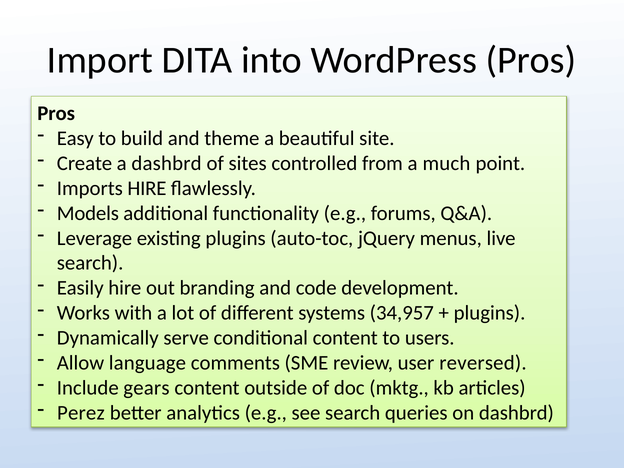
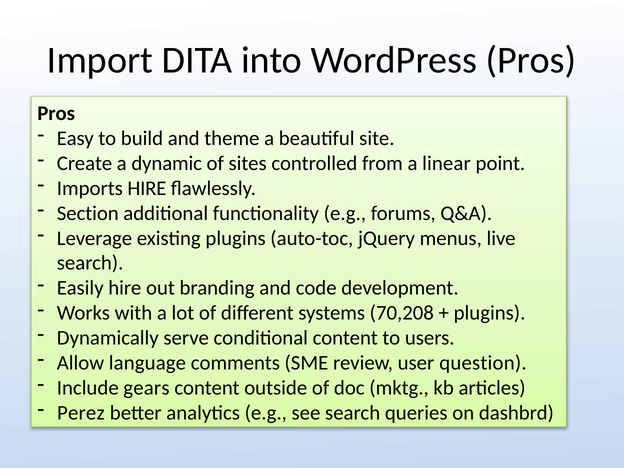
a dashbrd: dashbrd -> dynamic
much: much -> linear
Models: Models -> Section
34,957: 34,957 -> 70,208
reversed: reversed -> question
